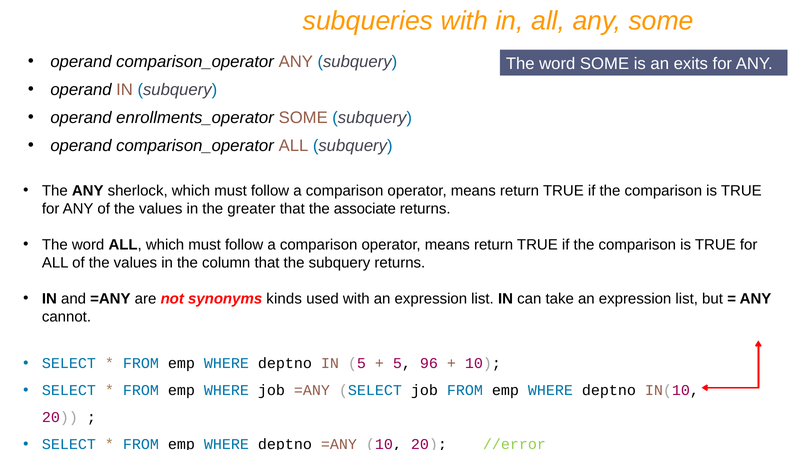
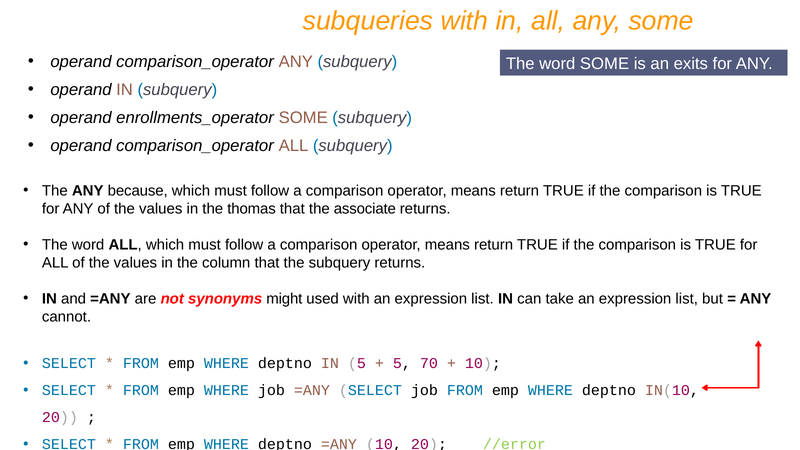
sherlock: sherlock -> because
greater: greater -> thomas
kinds: kinds -> might
96: 96 -> 70
